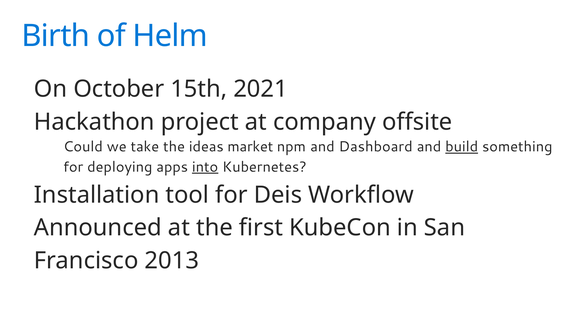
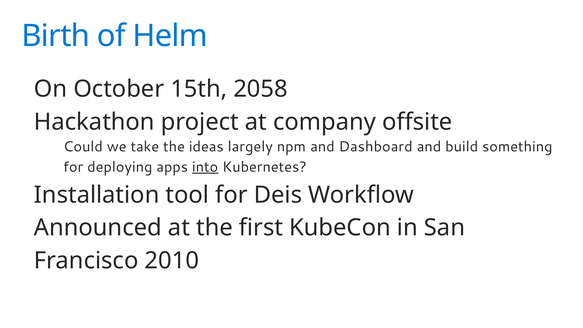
2021: 2021 -> 2058
market: market -> largely
build underline: present -> none
2013: 2013 -> 2010
